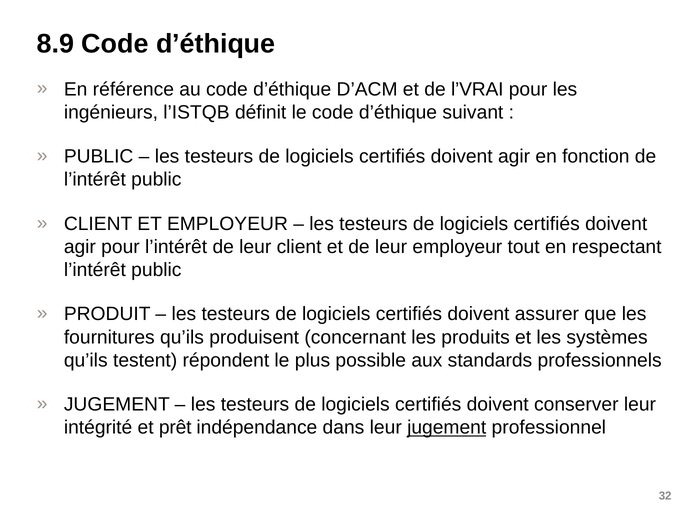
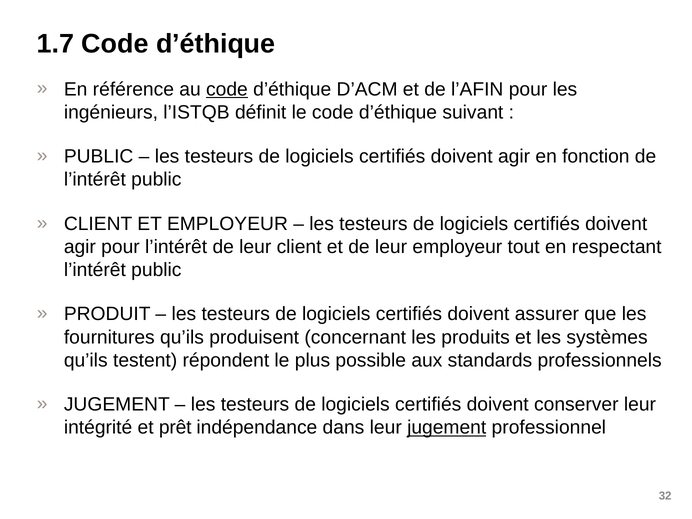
8.9: 8.9 -> 1.7
code at (227, 89) underline: none -> present
l’VRAI: l’VRAI -> l’AFIN
